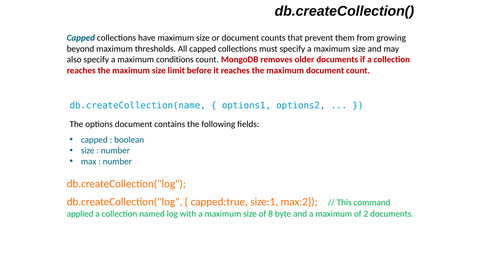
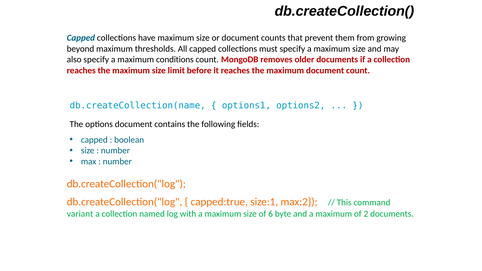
applied: applied -> variant
8: 8 -> 6
